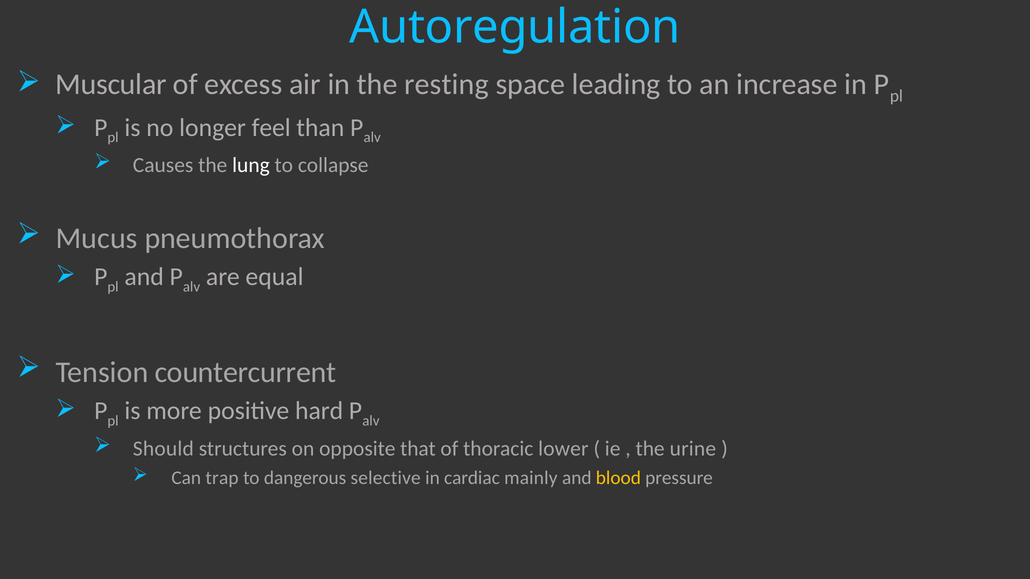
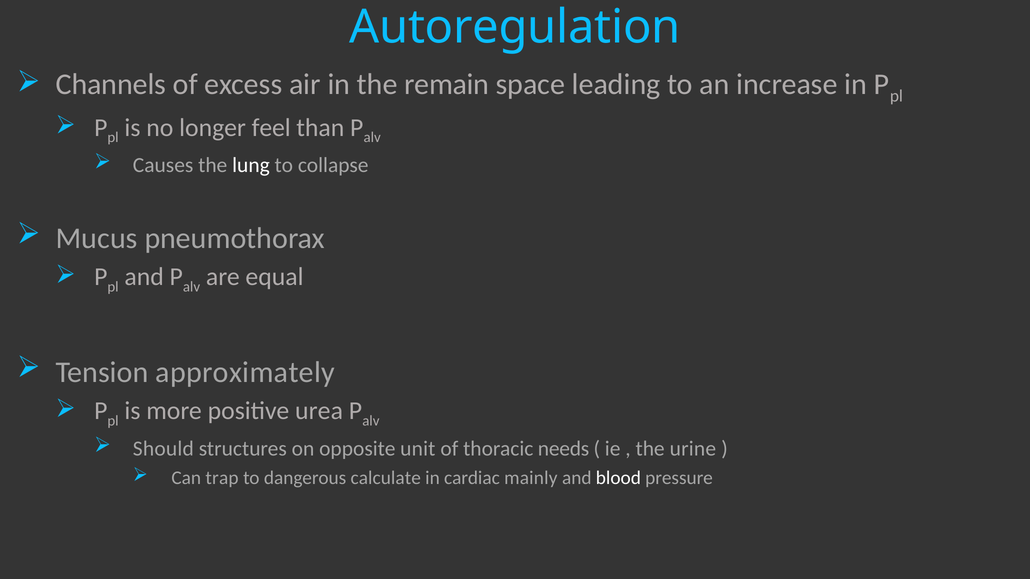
Muscular: Muscular -> Channels
resting: resting -> remain
countercurrent: countercurrent -> approximately
hard: hard -> urea
that: that -> unit
lower: lower -> needs
selective: selective -> calculate
blood colour: yellow -> white
